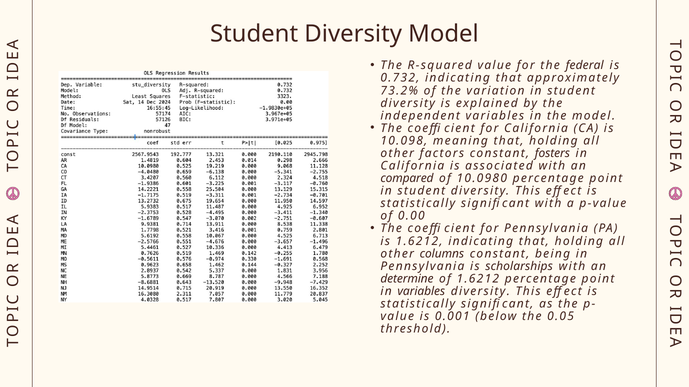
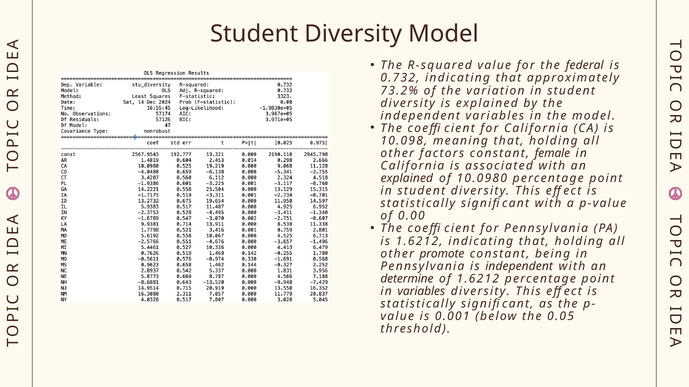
fosters: fosters -> female
compared at (407, 179): compared -> explained
columns: columns -> promote
is scholarships: scholarships -> independent
